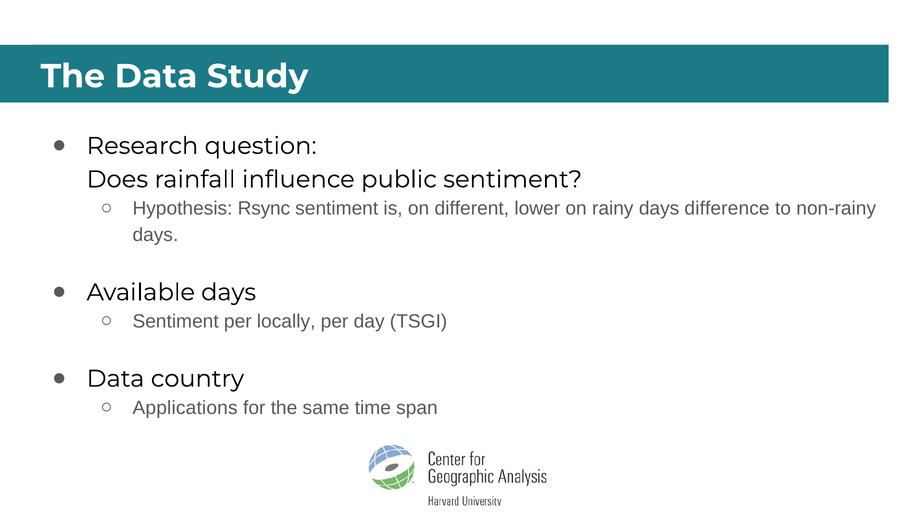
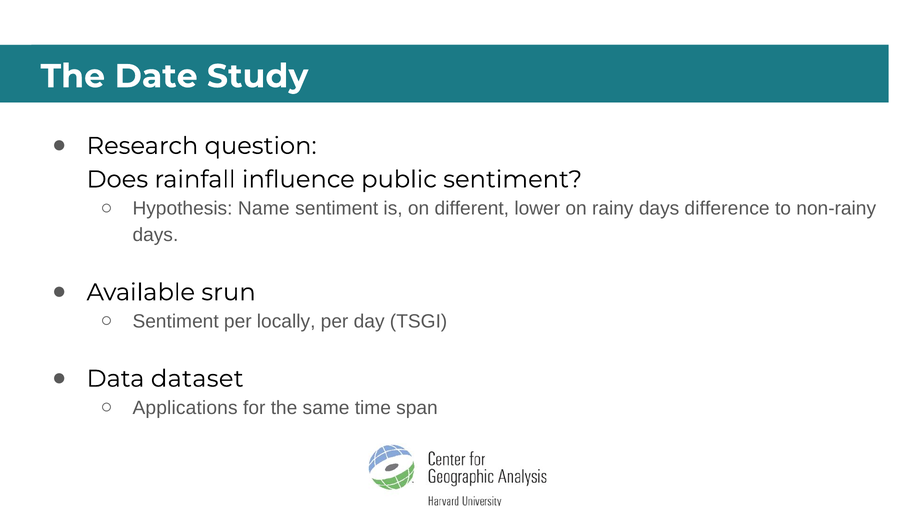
The Data: Data -> Date
Rsync: Rsync -> Name
Available days: days -> srun
country: country -> dataset
